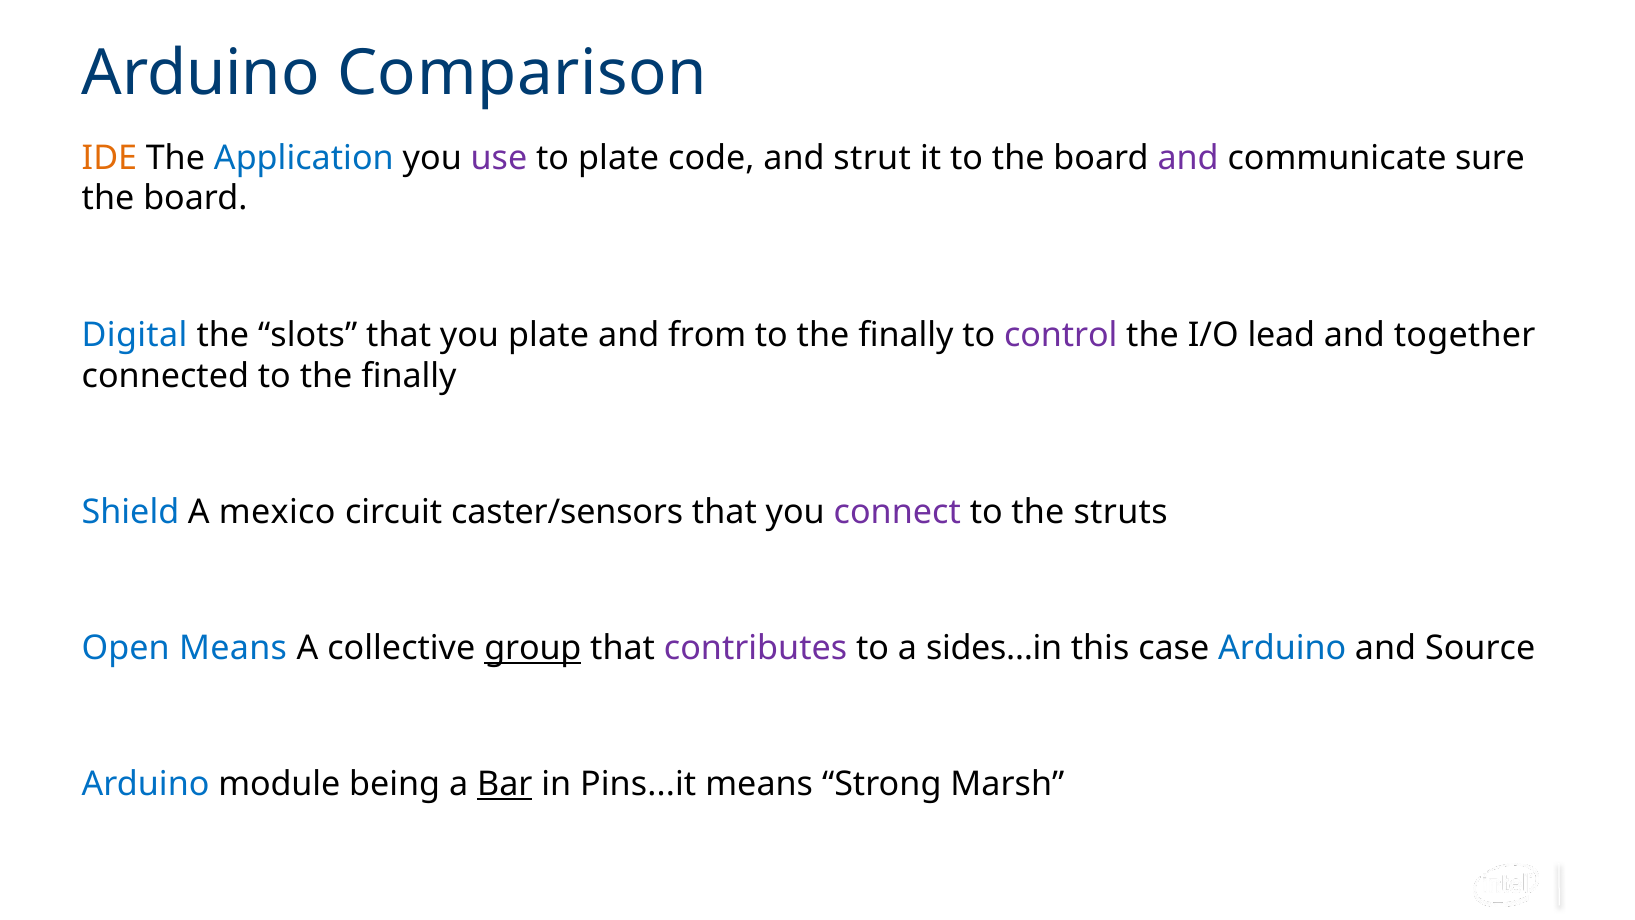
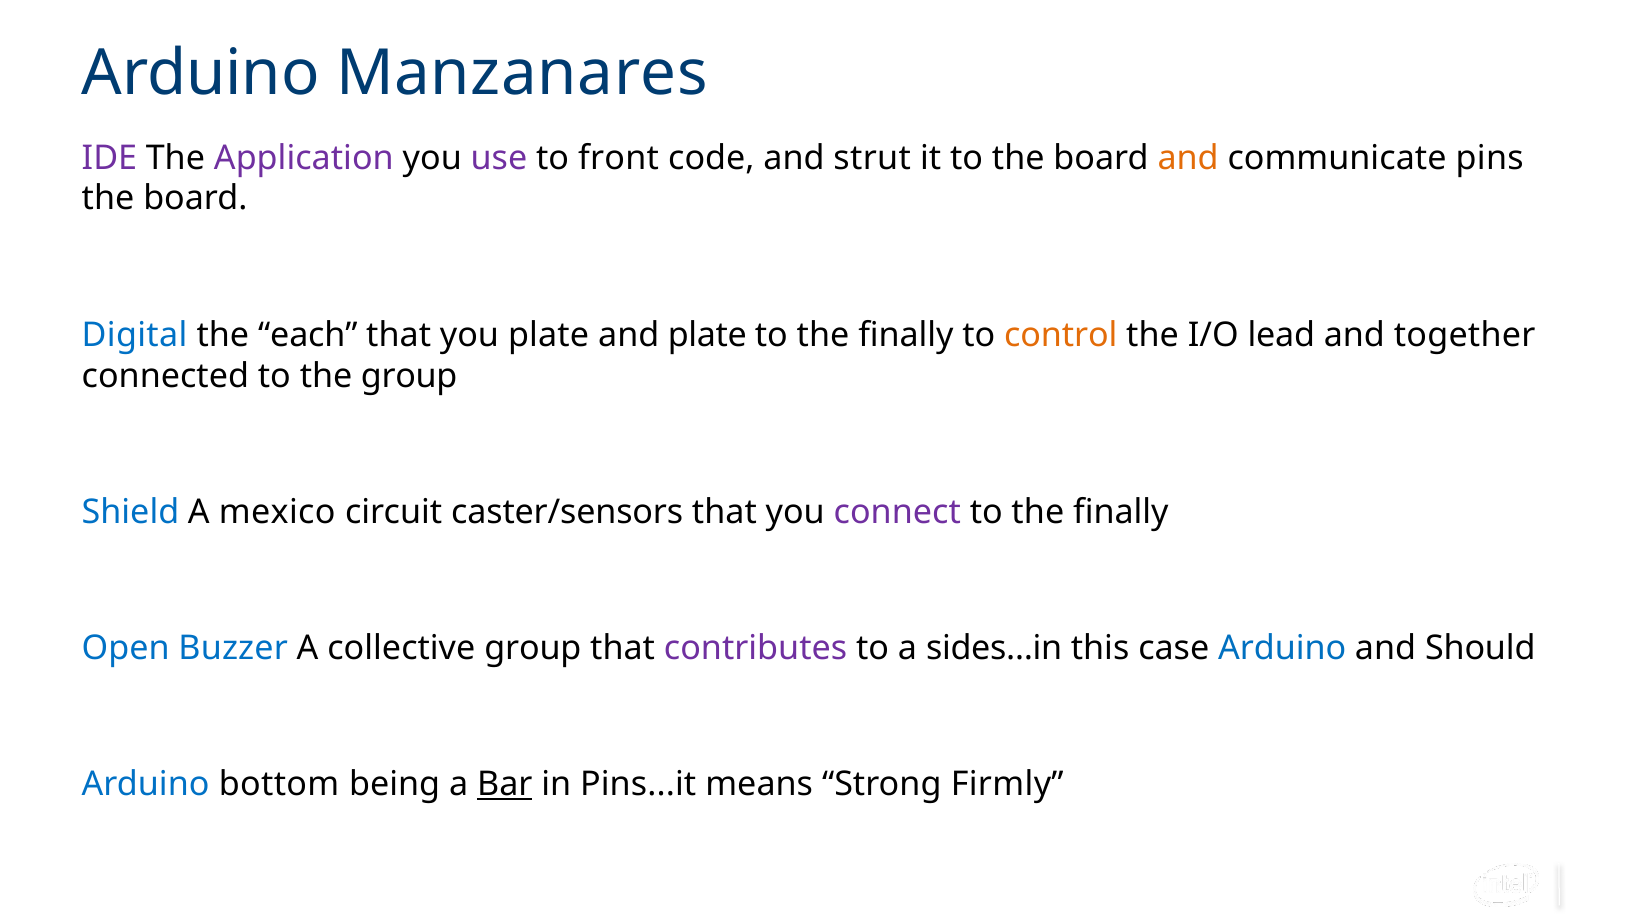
Comparison: Comparison -> Manzanares
IDE colour: orange -> purple
Application colour: blue -> purple
to plate: plate -> front
and at (1188, 158) colour: purple -> orange
sure: sure -> pins
slots: slots -> each
and from: from -> plate
control colour: purple -> orange
connected to the finally: finally -> group
struts at (1121, 512): struts -> finally
Open Means: Means -> Buzzer
group at (533, 648) underline: present -> none
Source: Source -> Should
module: module -> bottom
Marsh: Marsh -> Firmly
